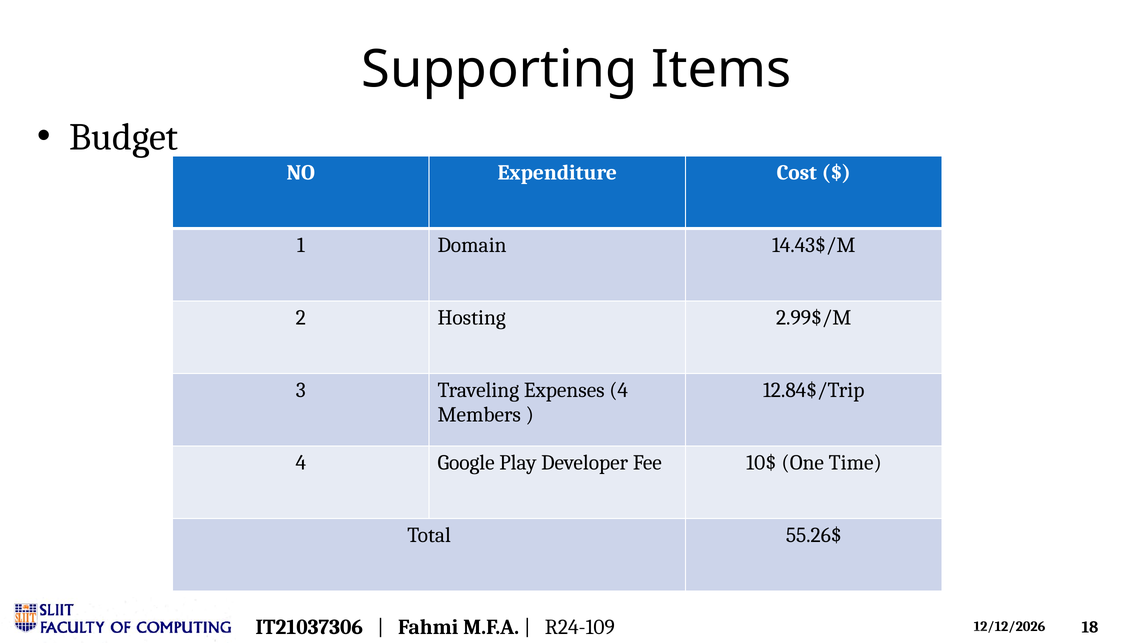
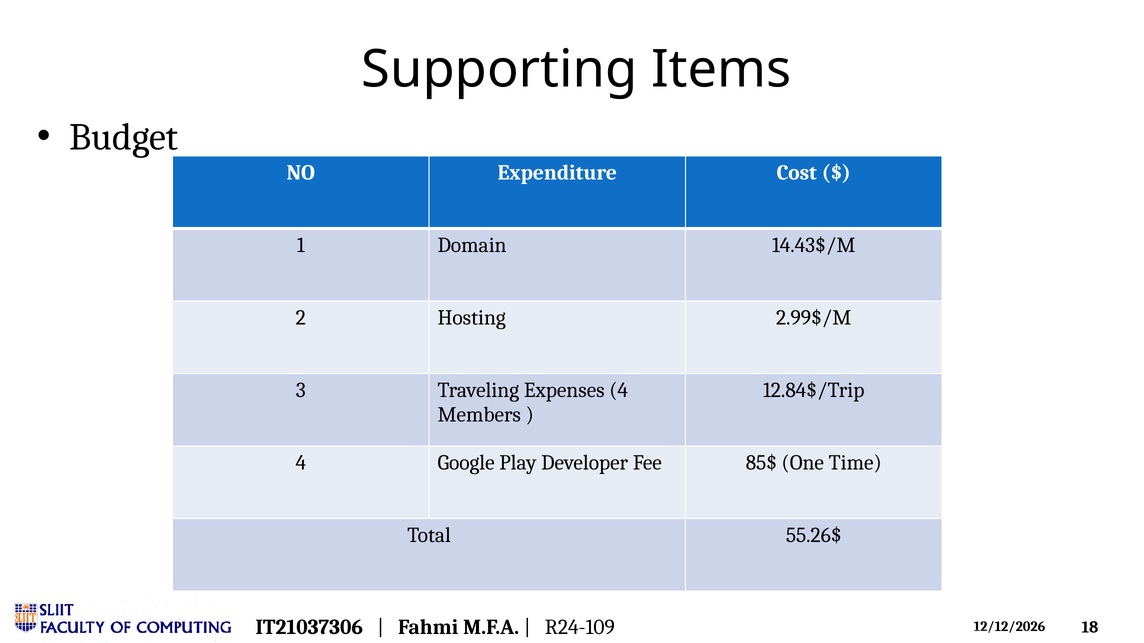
10$: 10$ -> 85$
